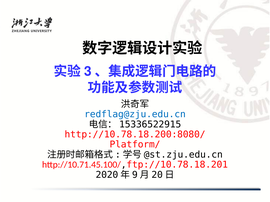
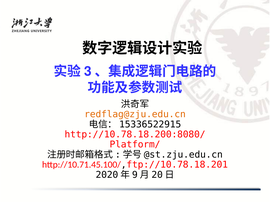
redflag@zju.edu.cn colour: blue -> orange
